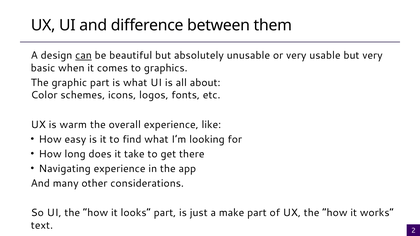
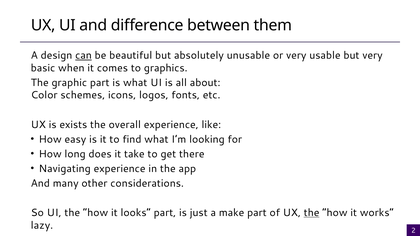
warm: warm -> exists
the at (312, 213) underline: none -> present
text: text -> lazy
